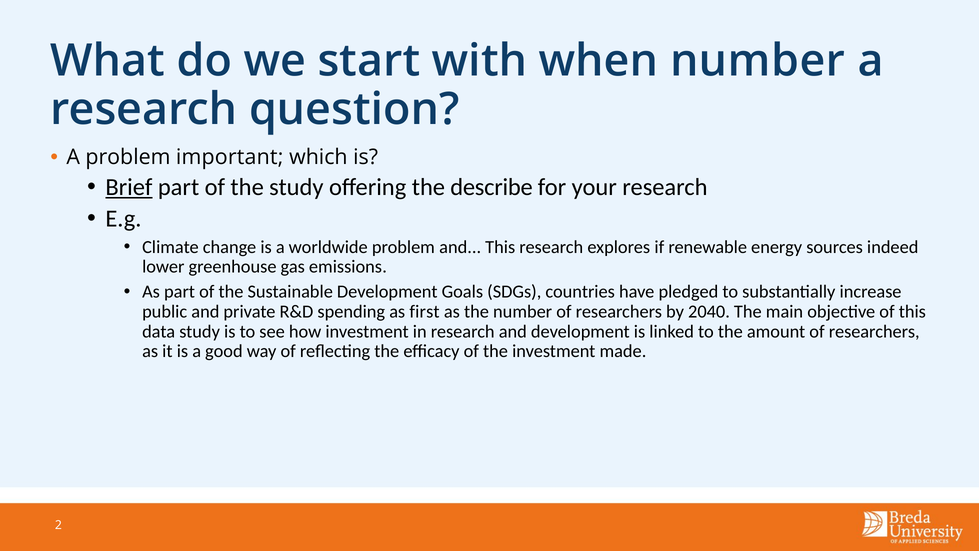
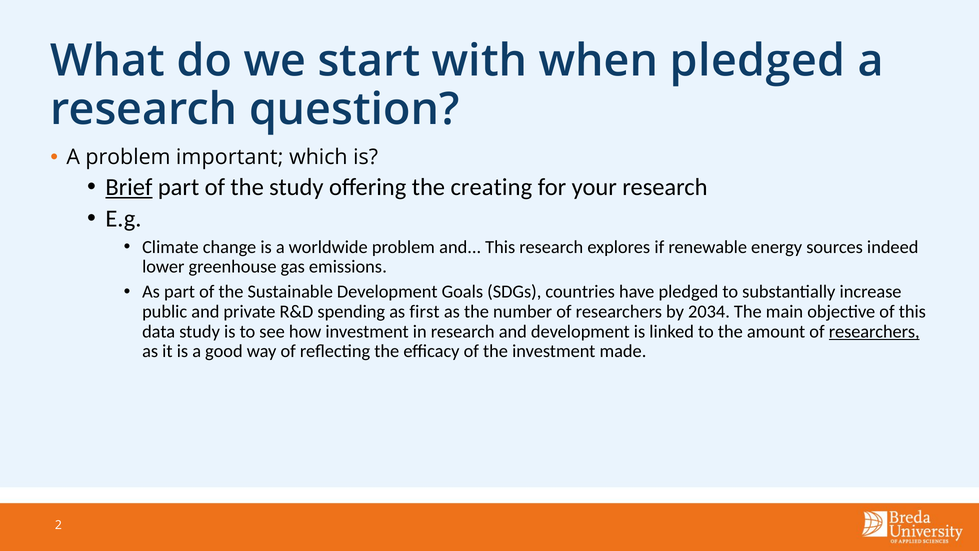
when number: number -> pledged
describe: describe -> creating
2040: 2040 -> 2034
researchers at (874, 331) underline: none -> present
